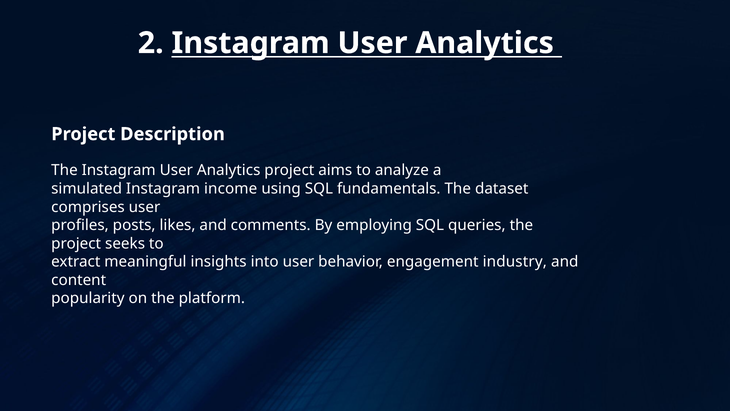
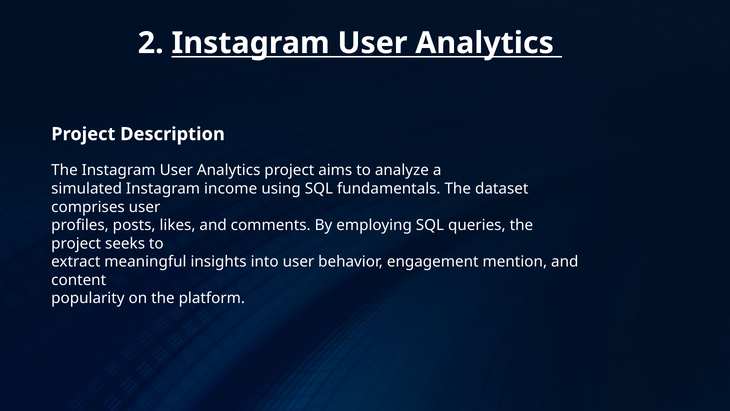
industry: industry -> mention
